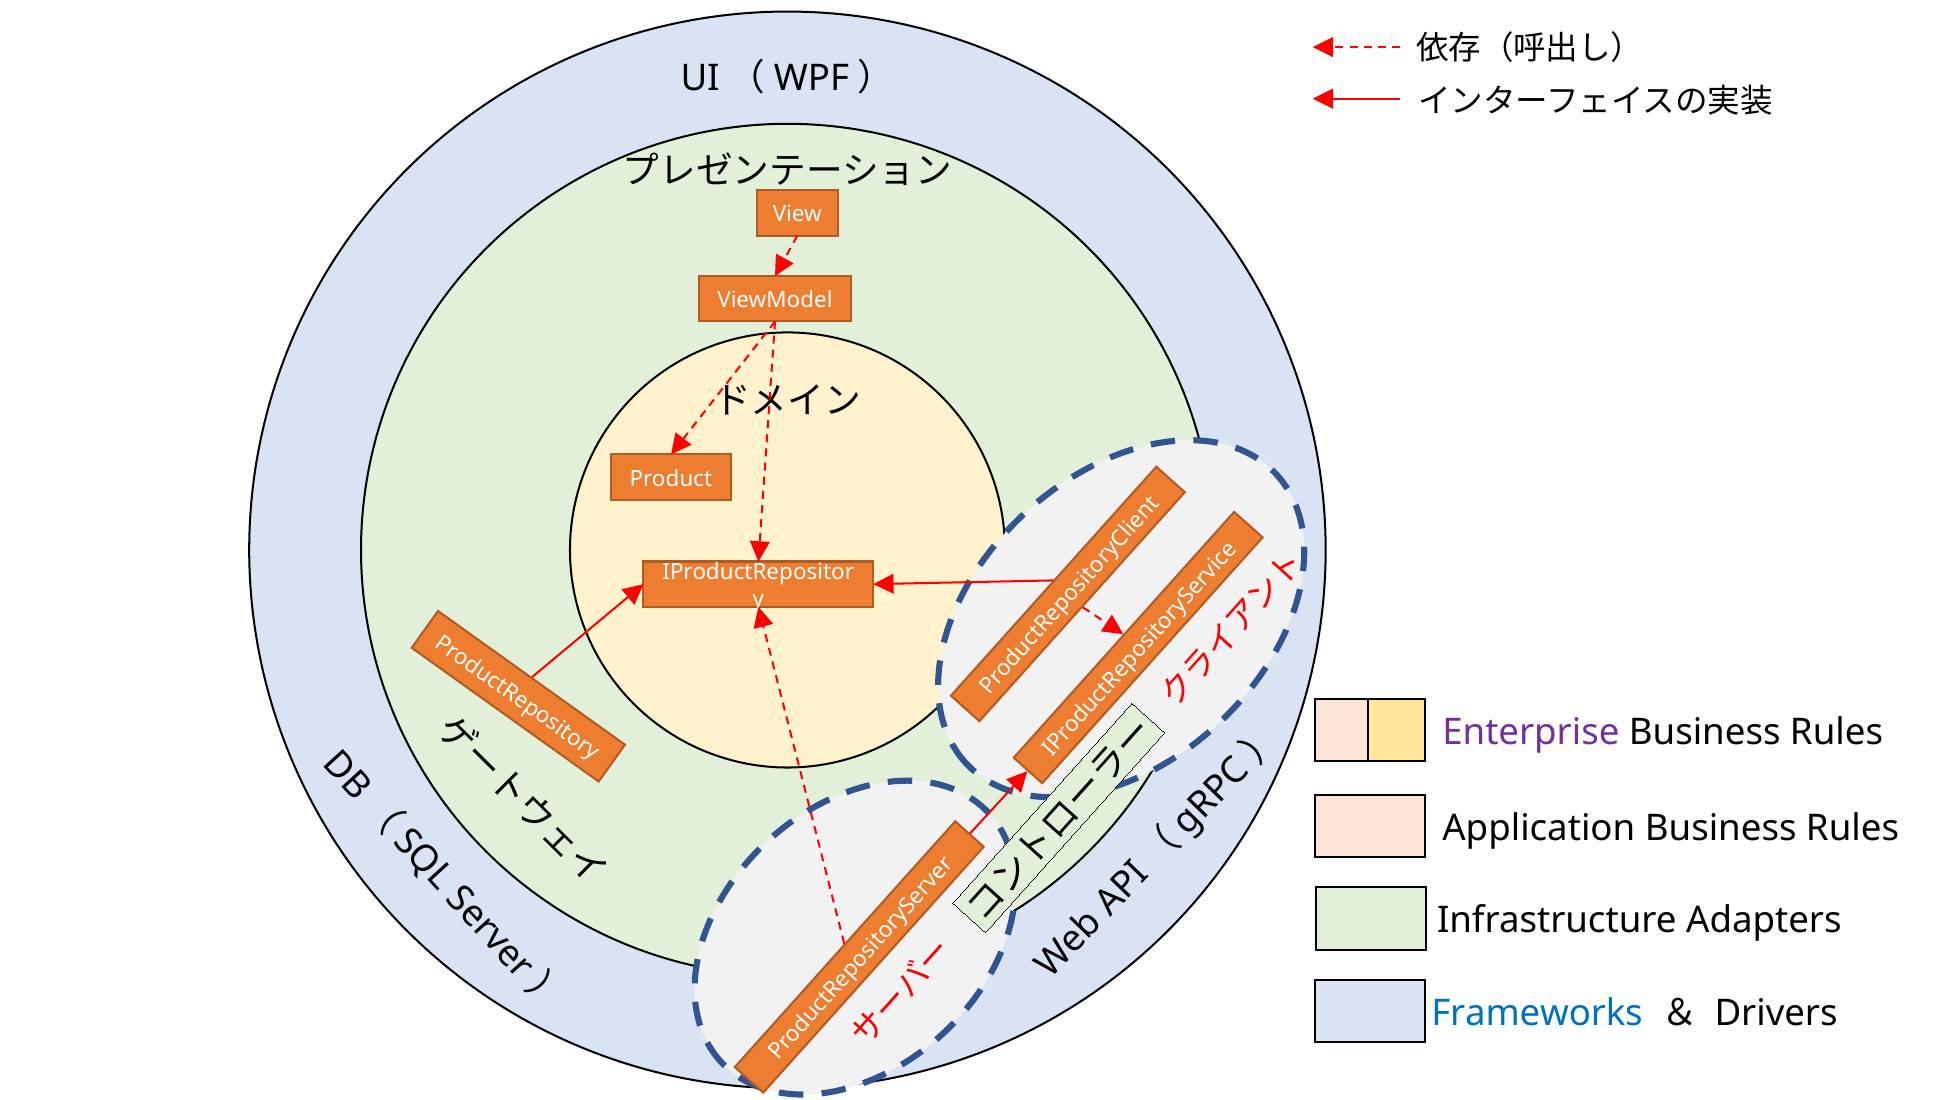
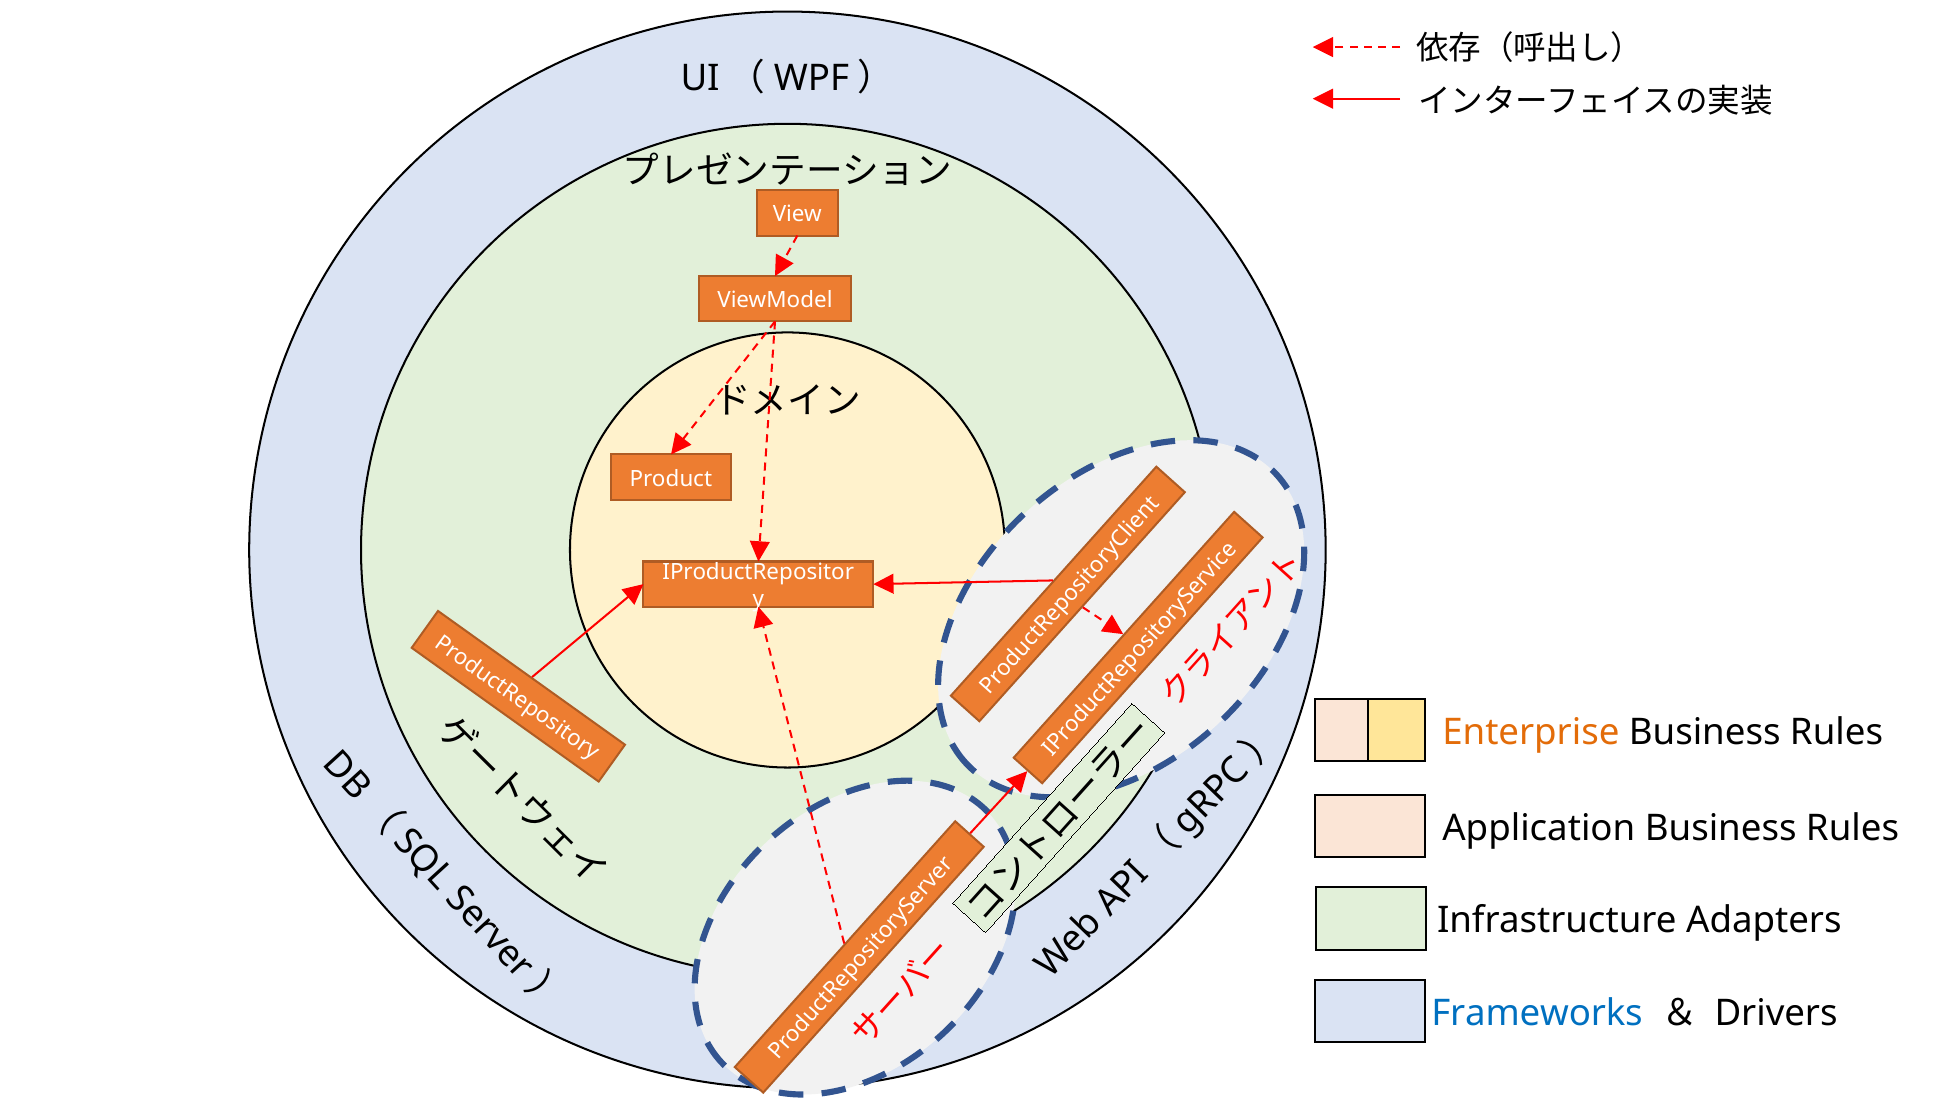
Enterprise colour: purple -> orange
